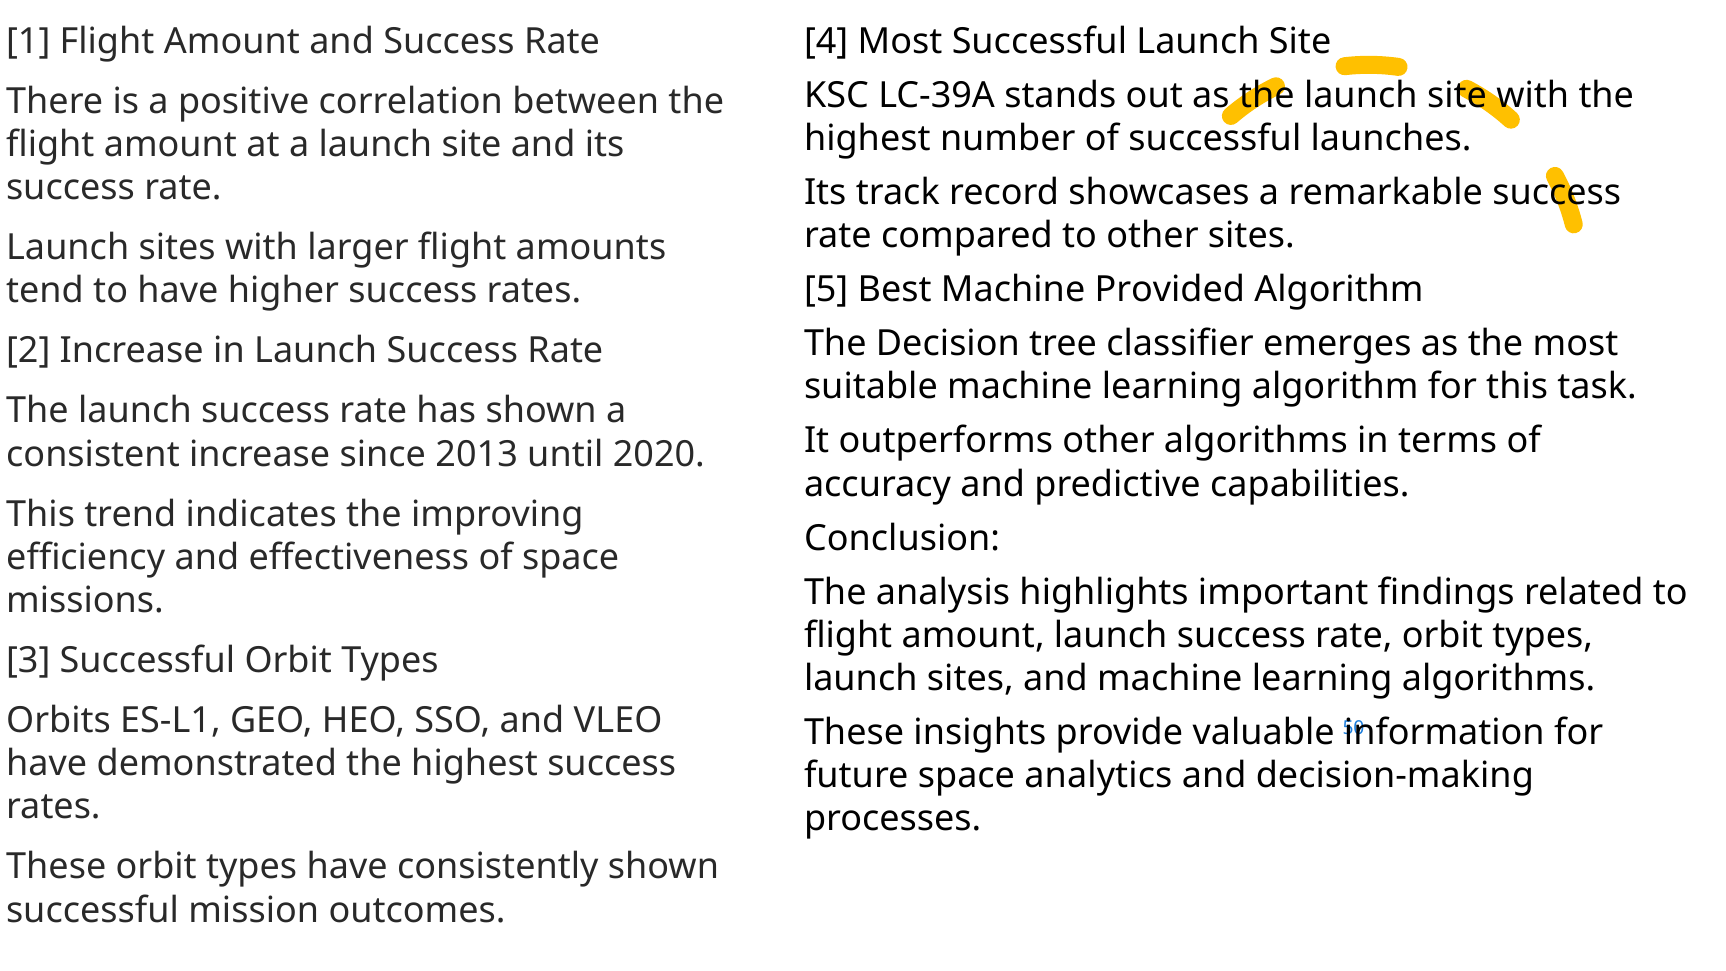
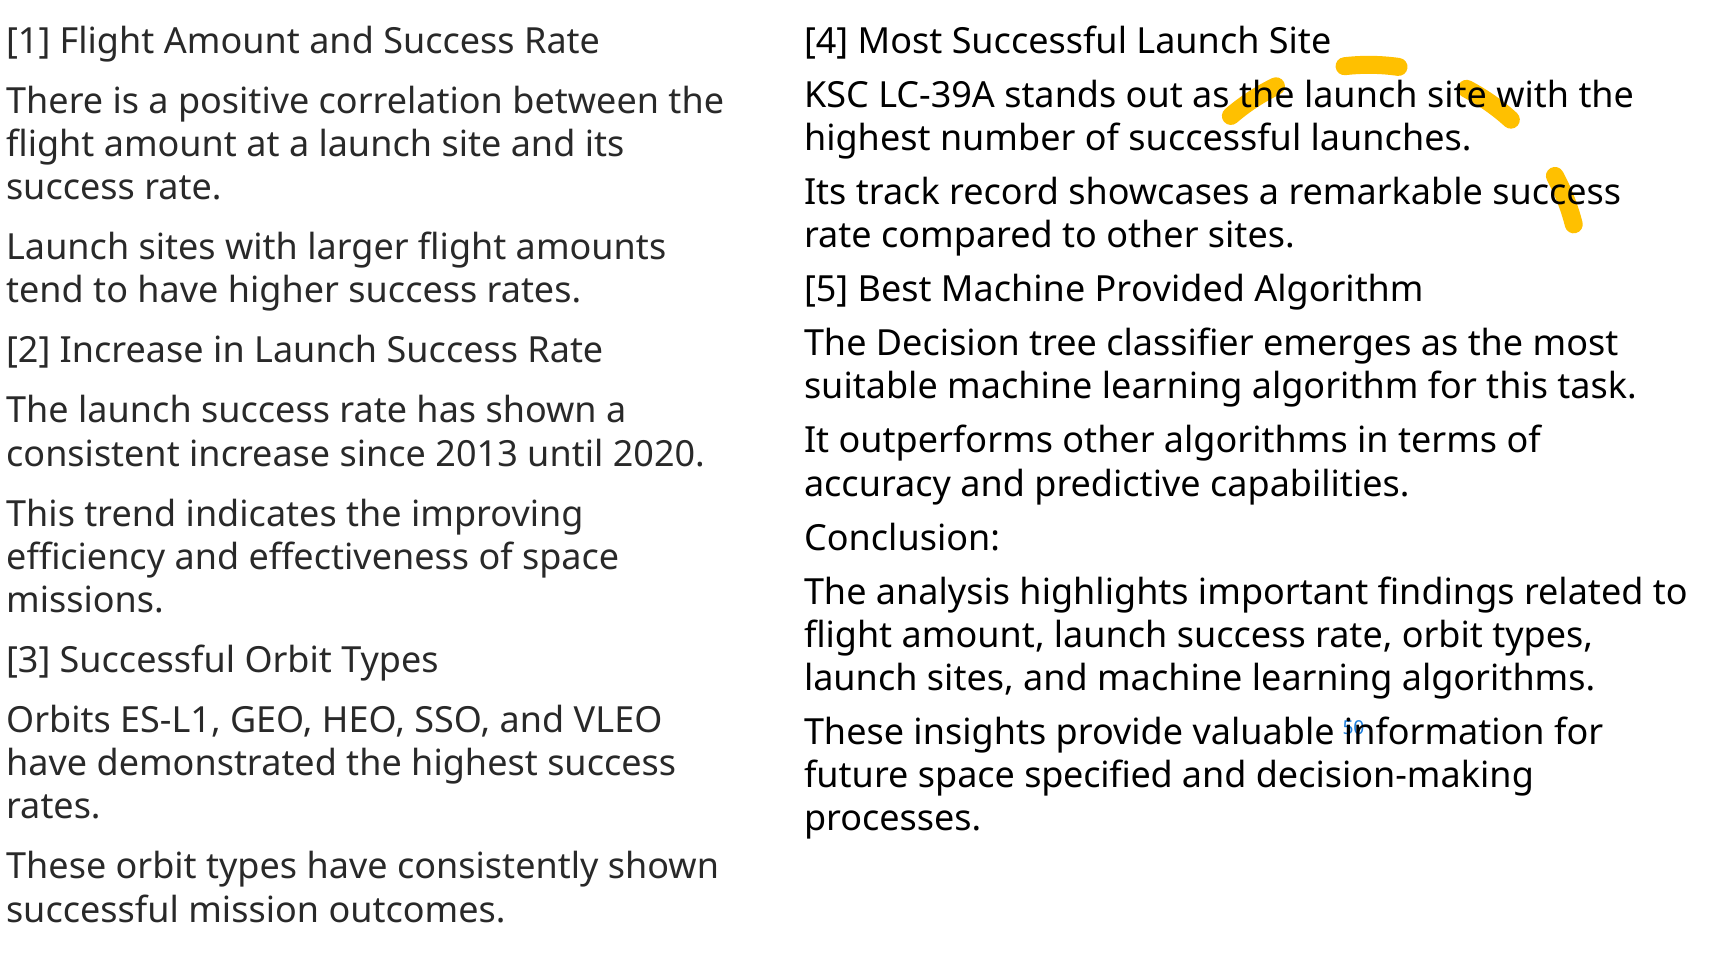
analytics: analytics -> specified
